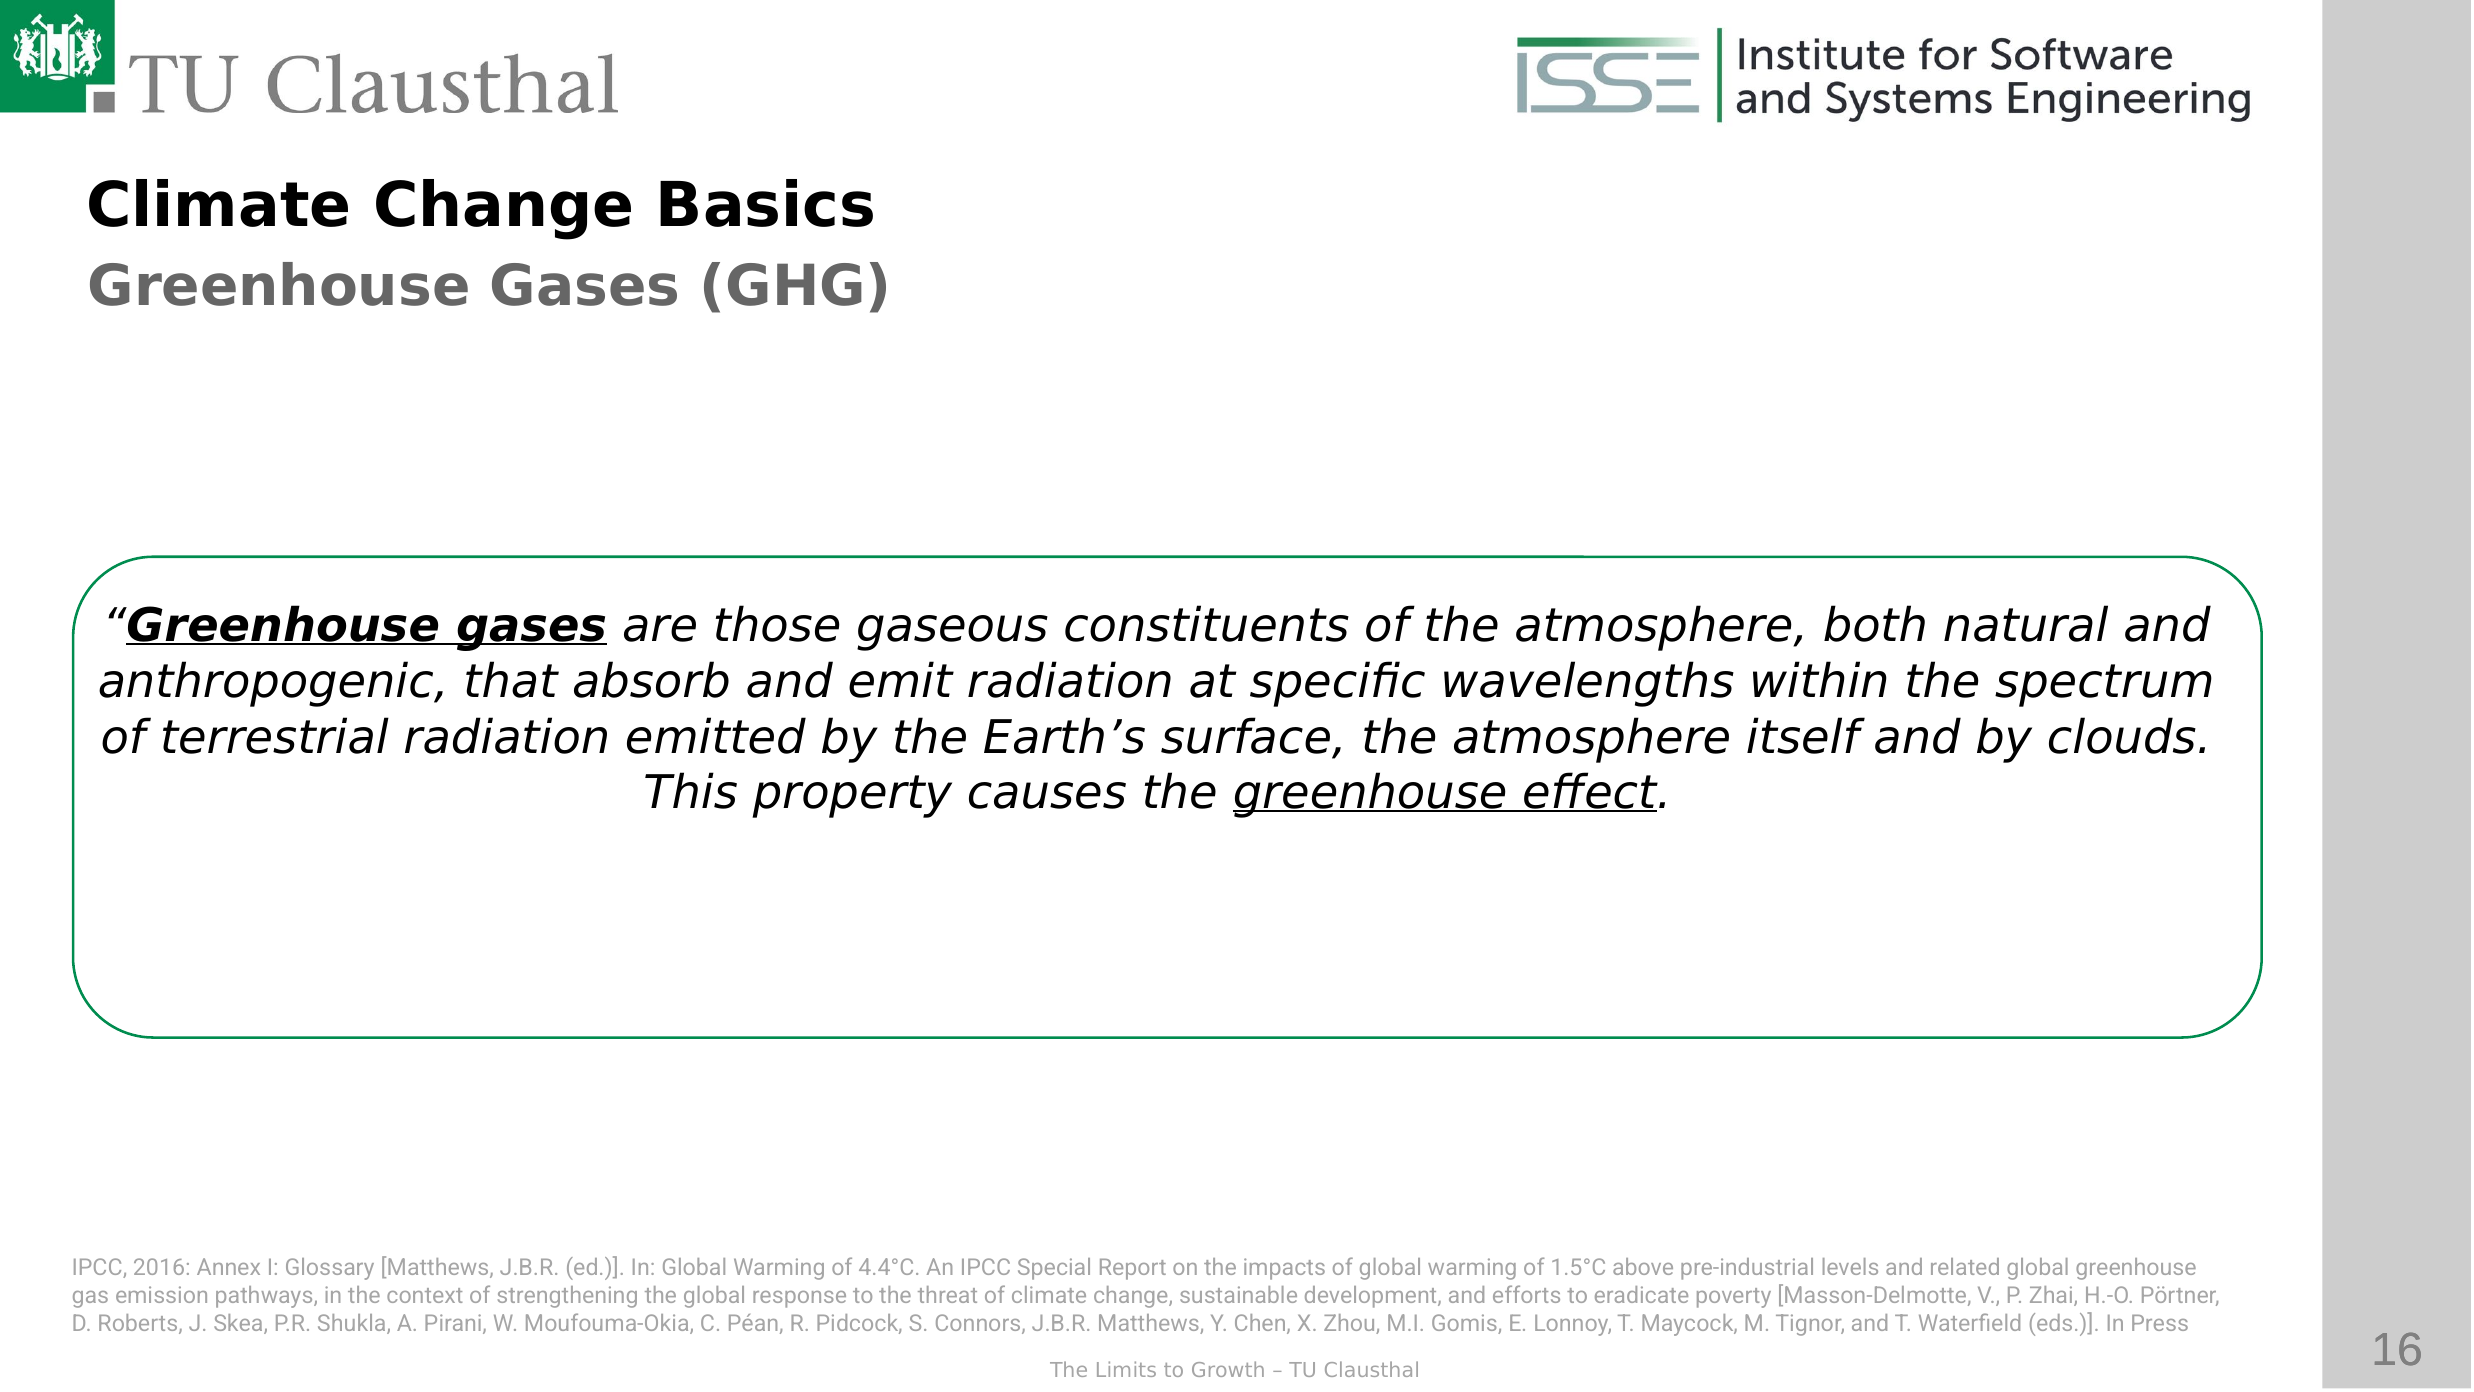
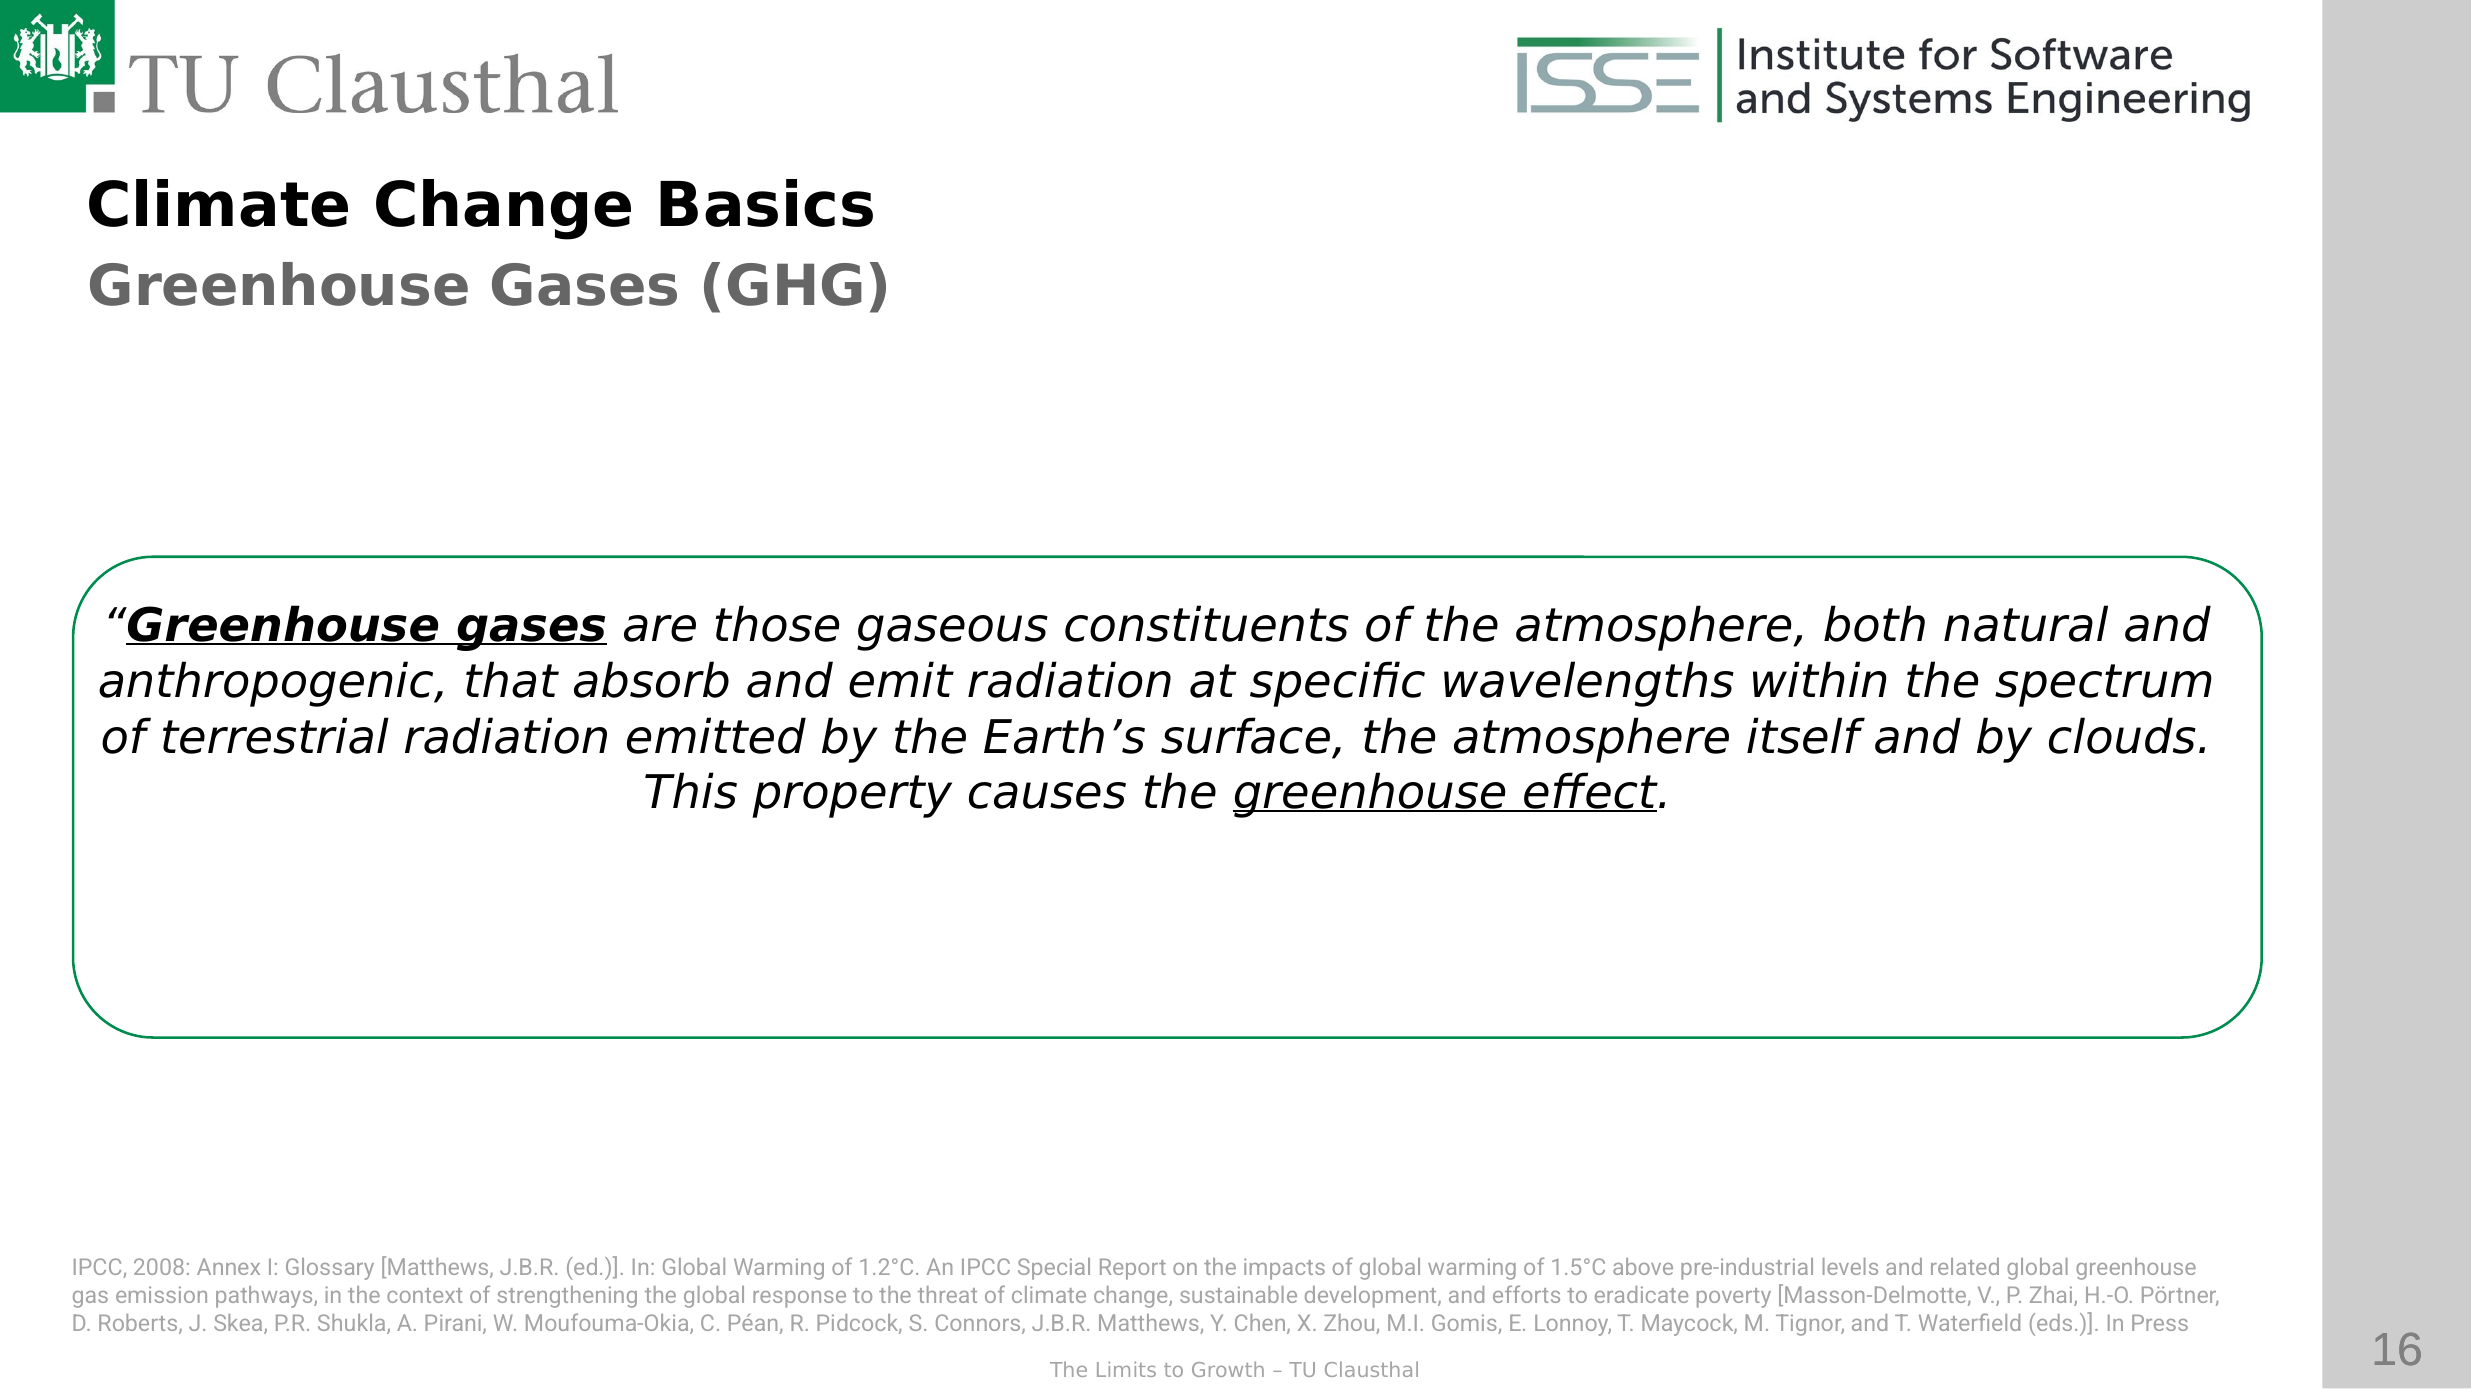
2016: 2016 -> 2008
4.4°C: 4.4°C -> 1.2°C
